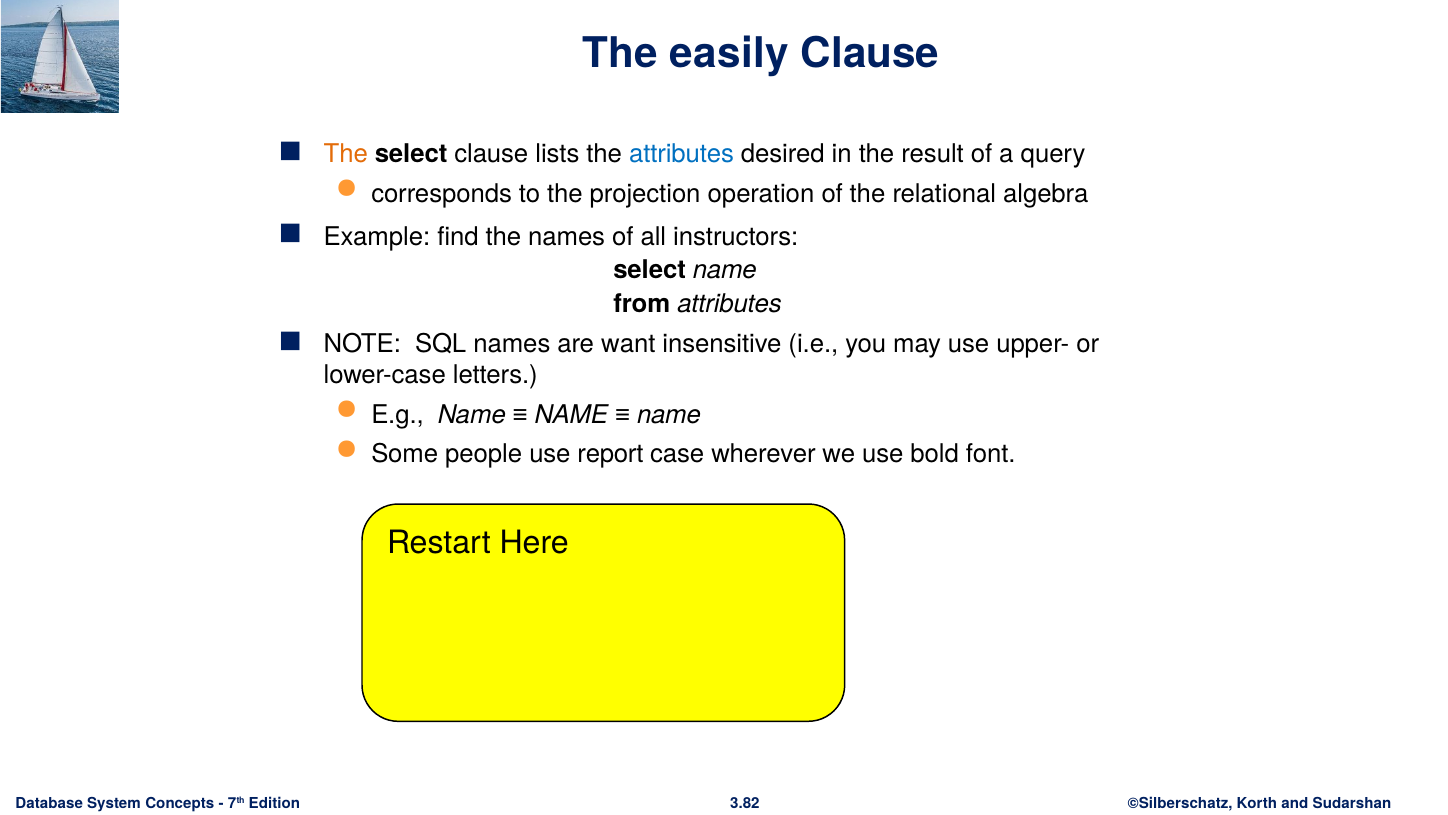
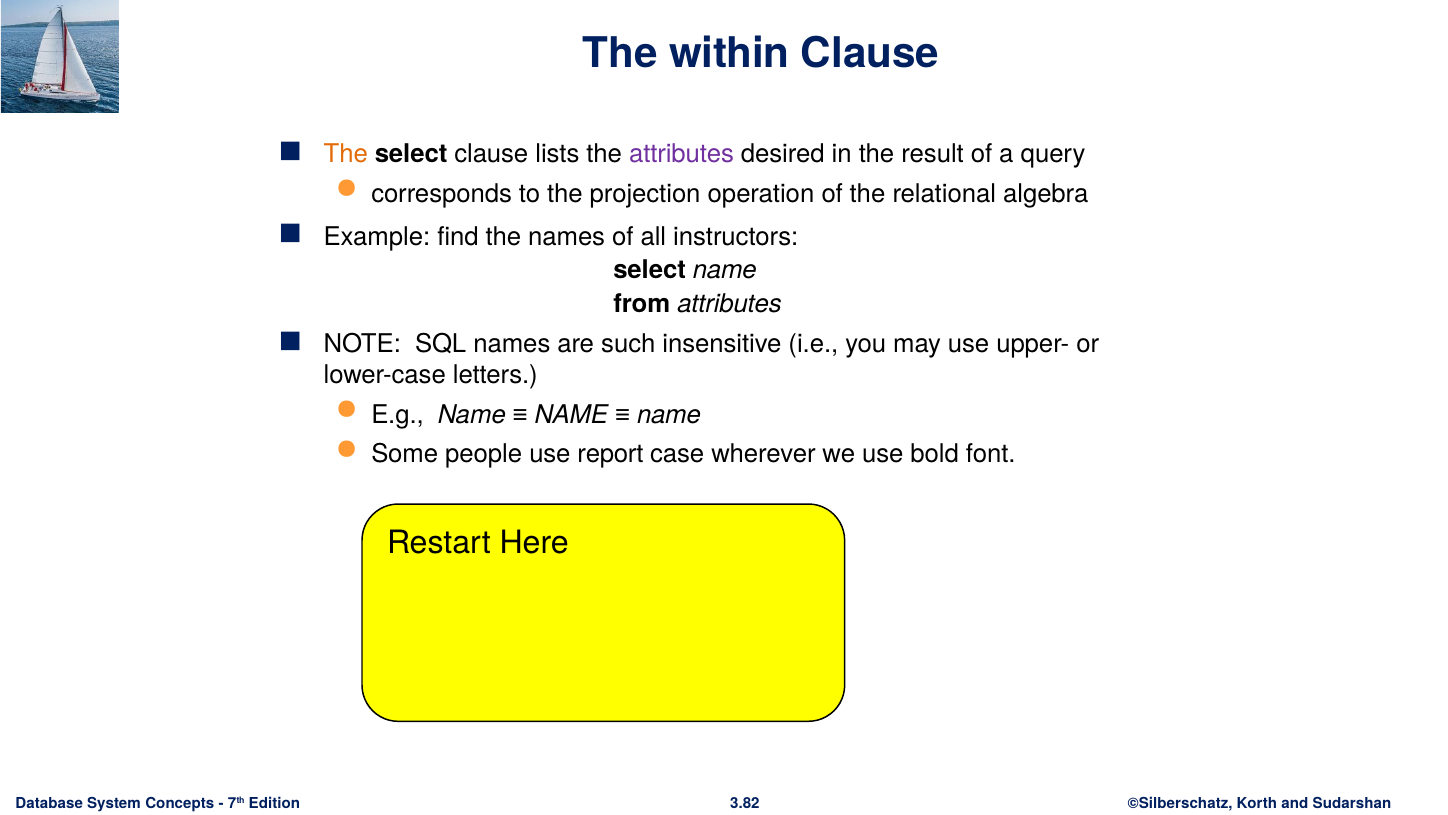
easily: easily -> within
attributes at (682, 154) colour: blue -> purple
want: want -> such
